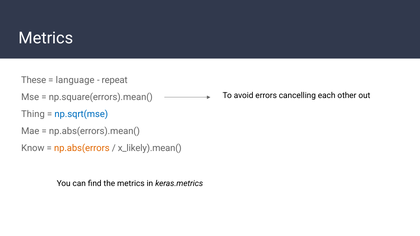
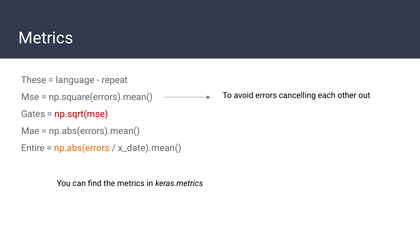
Thing: Thing -> Gates
np.sqrt(mse colour: blue -> red
Know: Know -> Entire
x_likely).mean(: x_likely).mean( -> x_date).mean(
